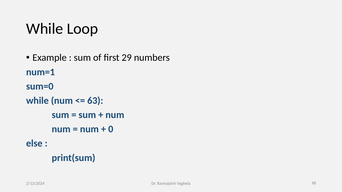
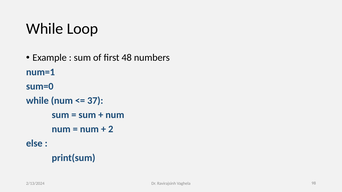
29: 29 -> 48
63: 63 -> 37
0: 0 -> 2
